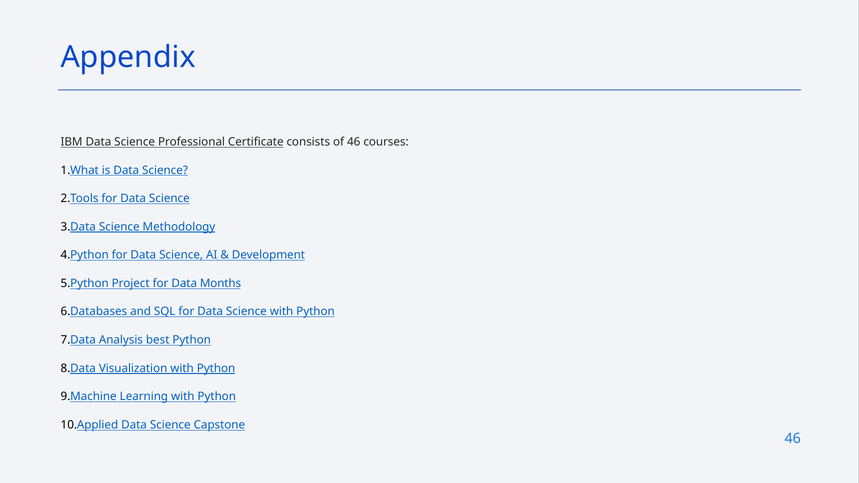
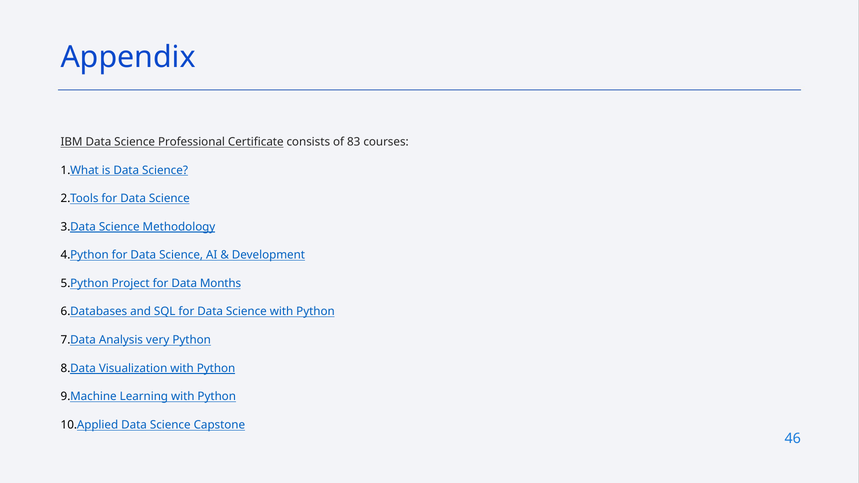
of 46: 46 -> 83
best: best -> very
